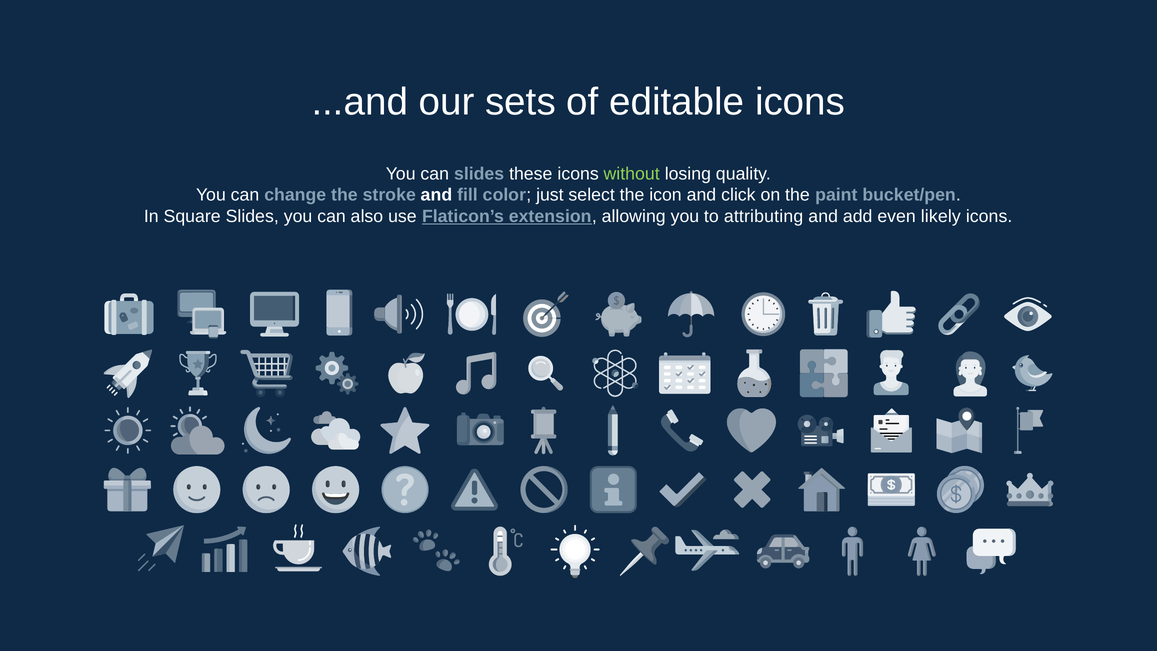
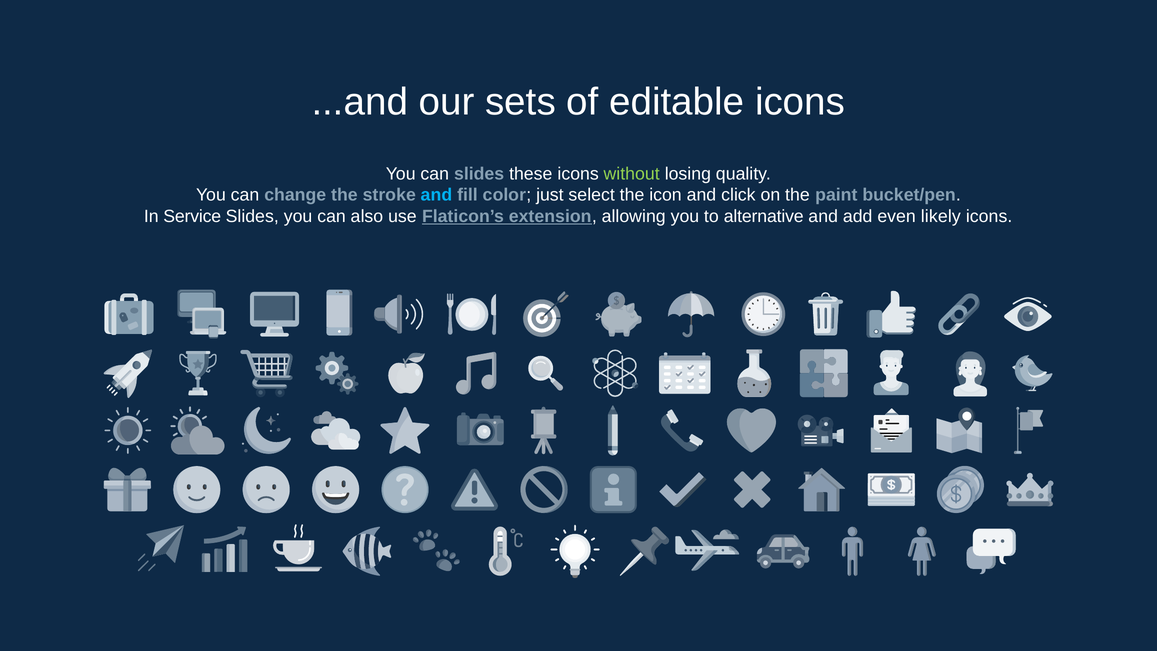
and at (436, 195) colour: white -> light blue
Square: Square -> Service
attributing: attributing -> alternative
